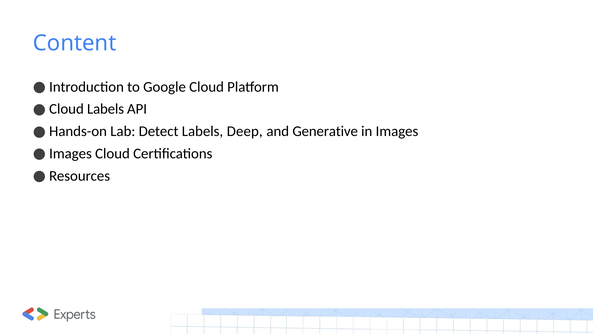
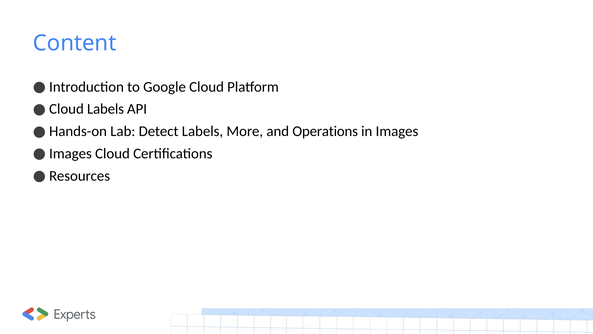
Deep: Deep -> More
Generative: Generative -> Operations
